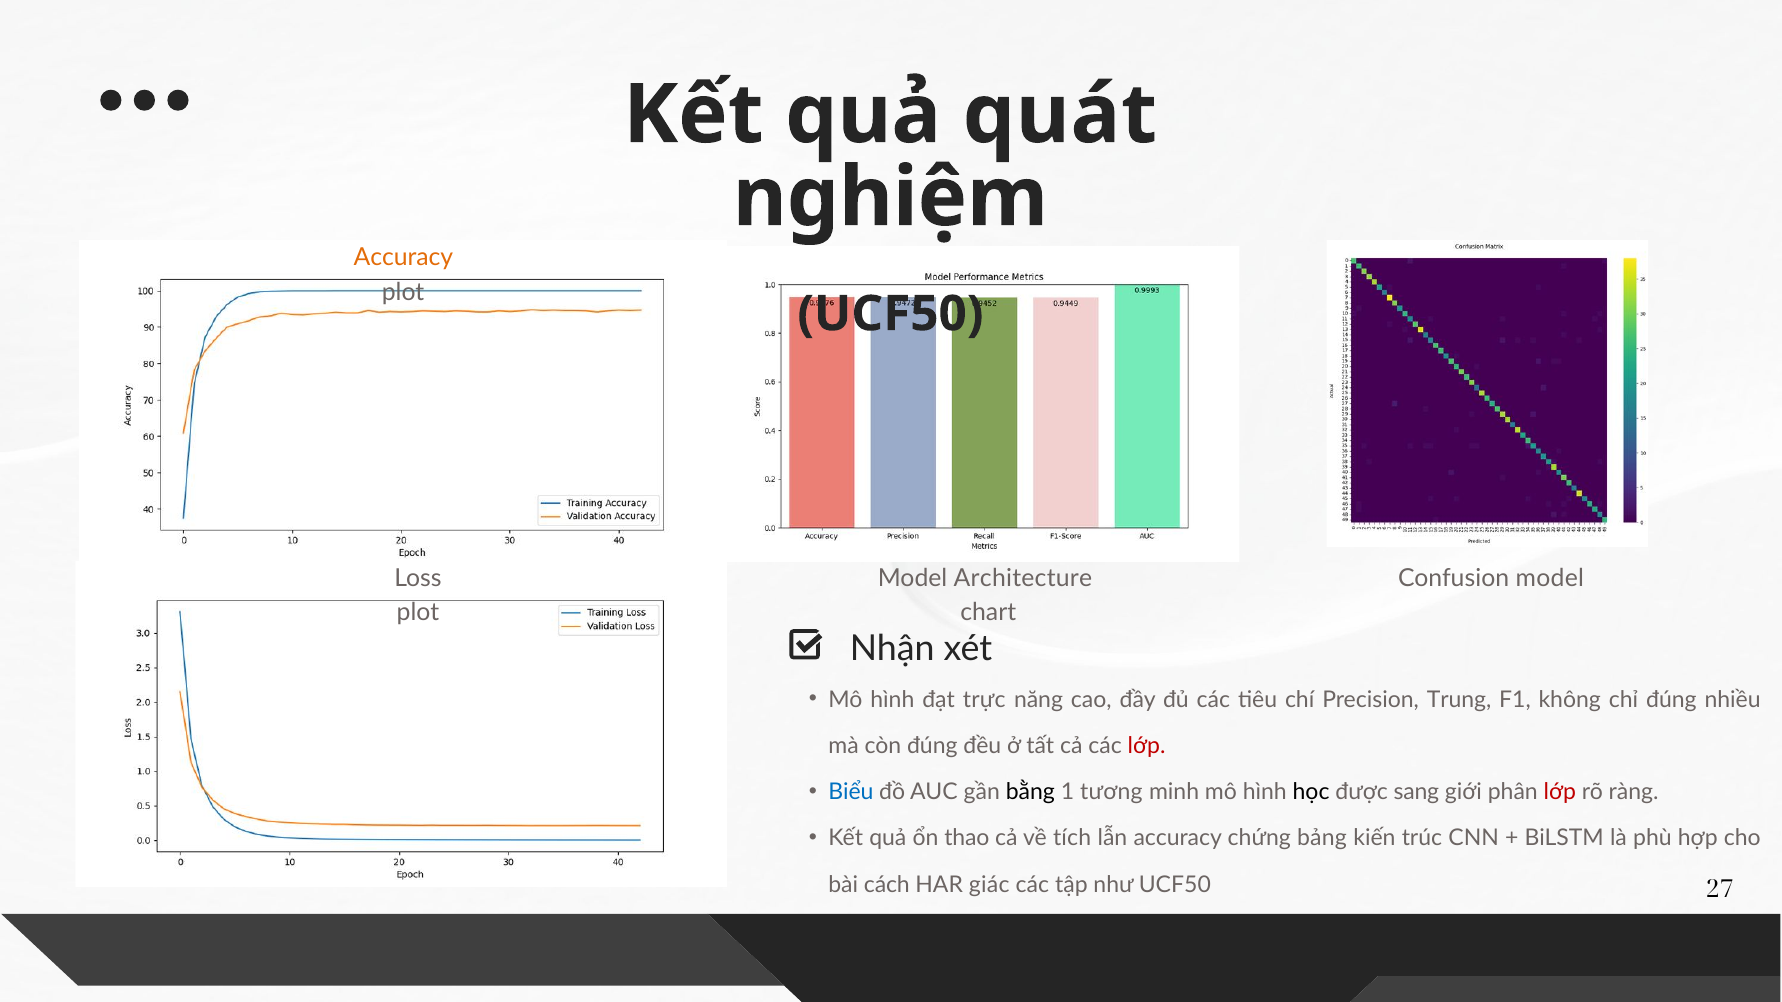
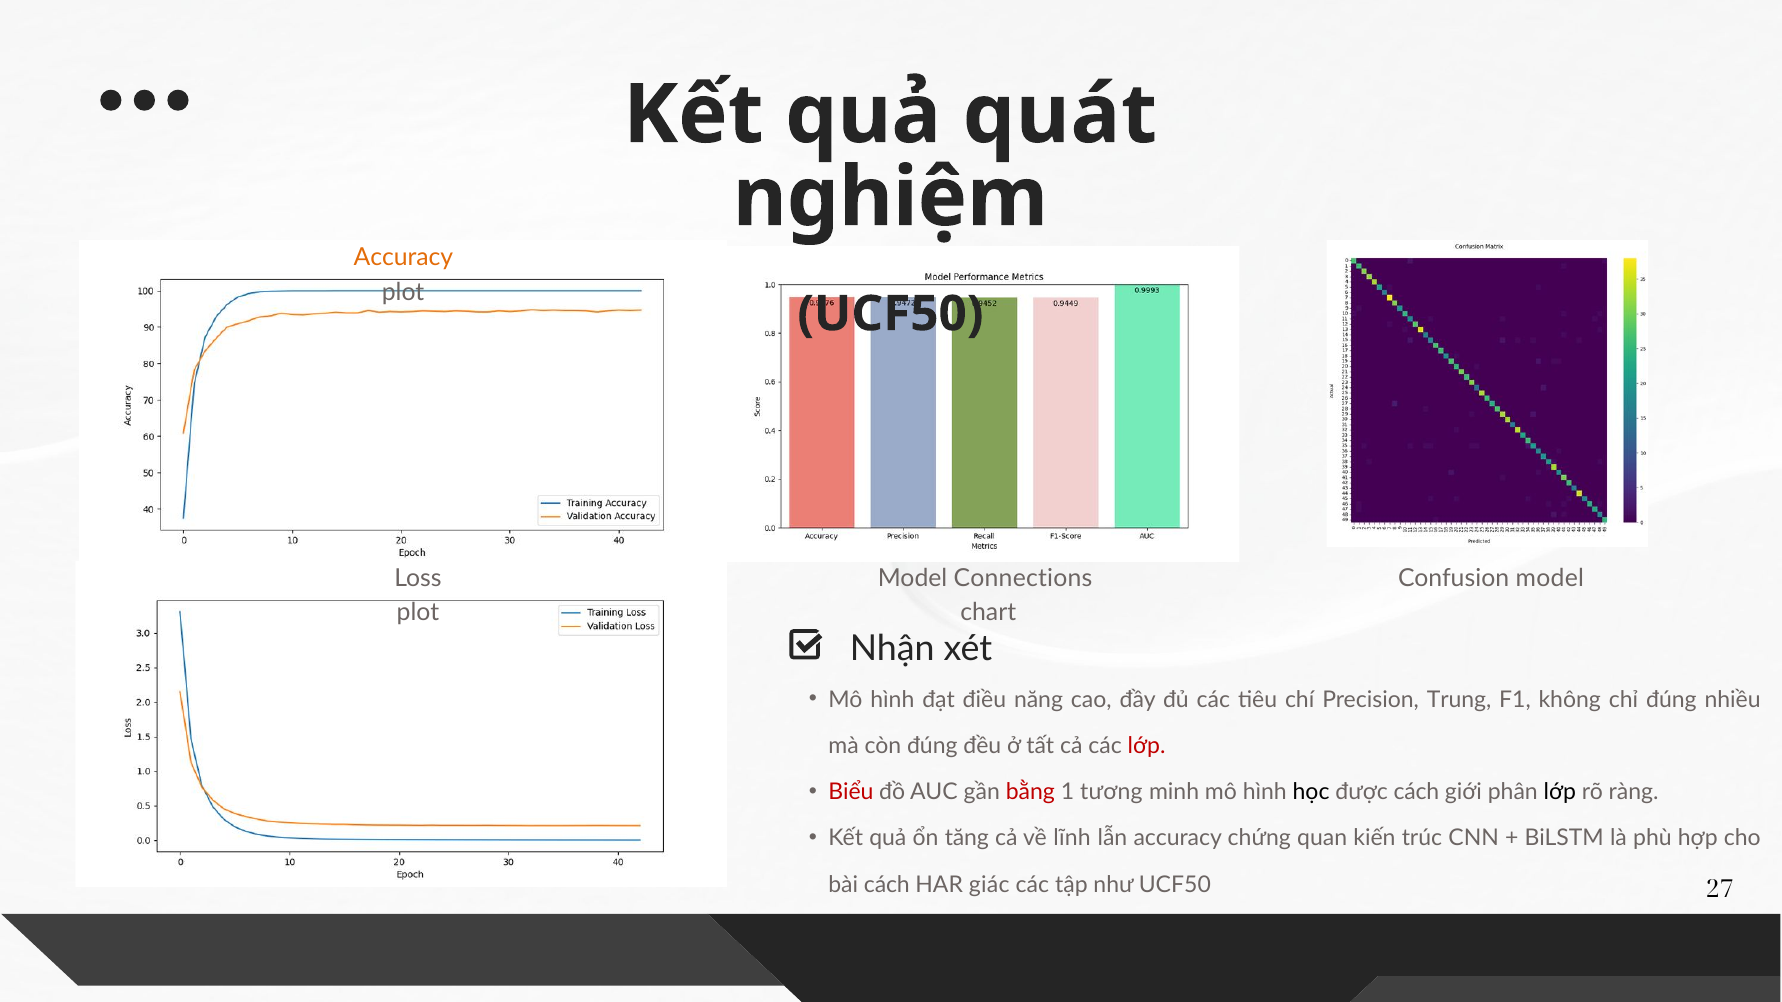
Architecture: Architecture -> Connections
trực: trực -> điều
Biểu colour: blue -> red
bằng colour: black -> red
được sang: sang -> cách
lớp at (1560, 792) colour: red -> black
thao: thao -> tăng
tích: tích -> lĩnh
bảng: bảng -> quan
